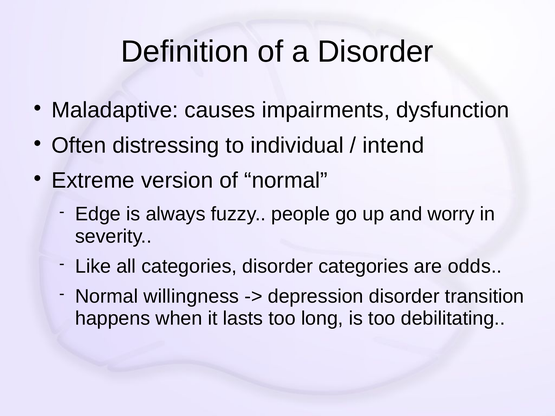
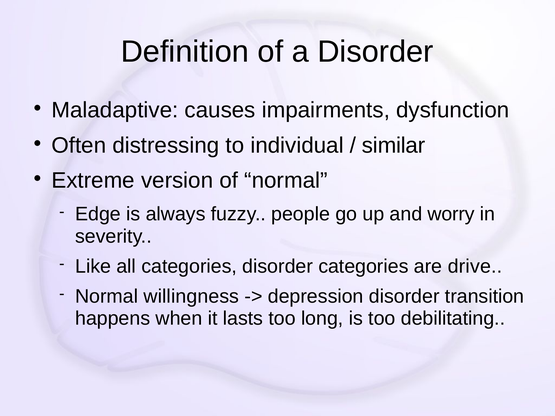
intend: intend -> similar
odds: odds -> drive
